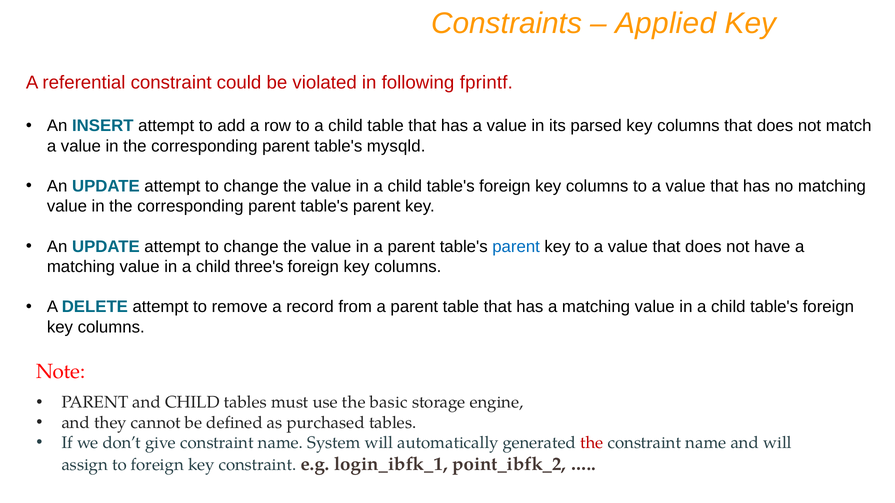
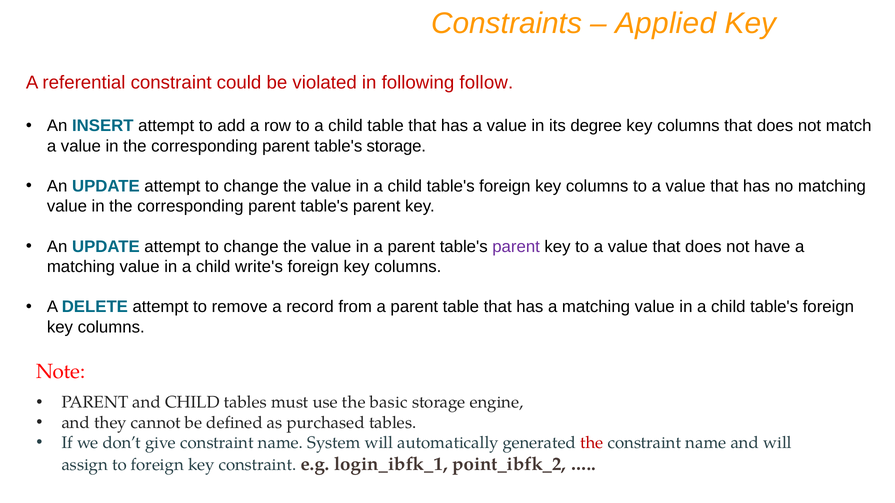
fprintf: fprintf -> follow
parsed: parsed -> degree
table's mysqld: mysqld -> storage
parent at (516, 247) colour: blue -> purple
three's: three's -> write's
